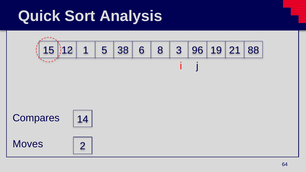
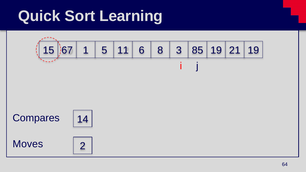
Analysis: Analysis -> Learning
12: 12 -> 67
38: 38 -> 11
96: 96 -> 85
21 88: 88 -> 19
